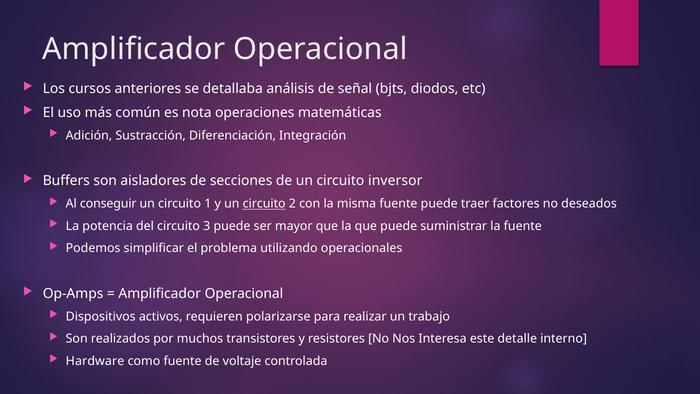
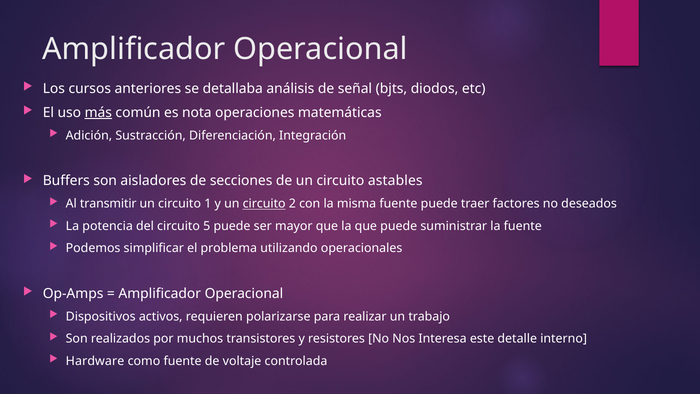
más underline: none -> present
inversor: inversor -> astables
conseguir: conseguir -> transmitir
3: 3 -> 5
